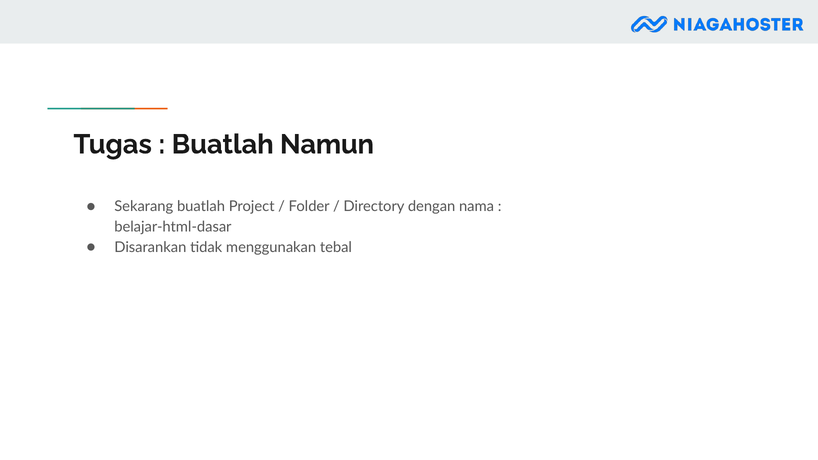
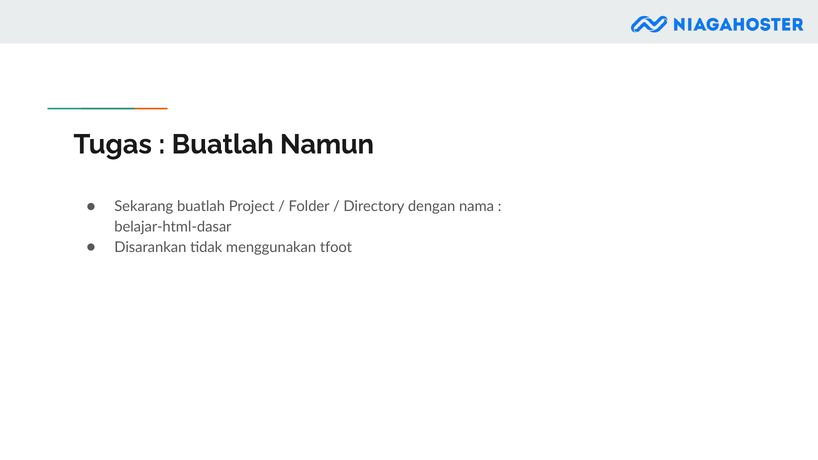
tebal: tebal -> tfoot
